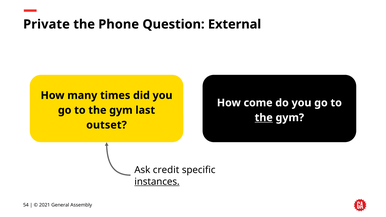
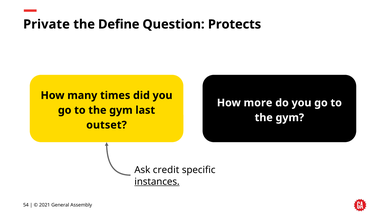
Phone: Phone -> Define
External: External -> Protects
come: come -> more
the at (264, 118) underline: present -> none
